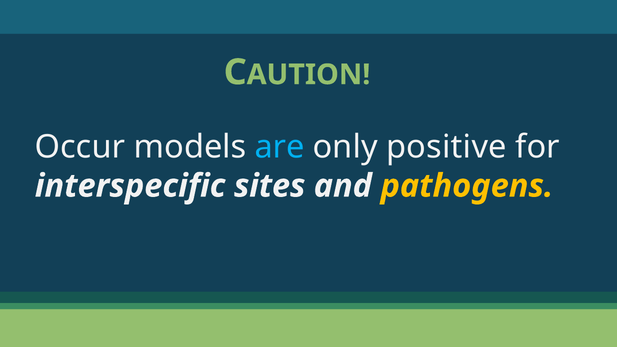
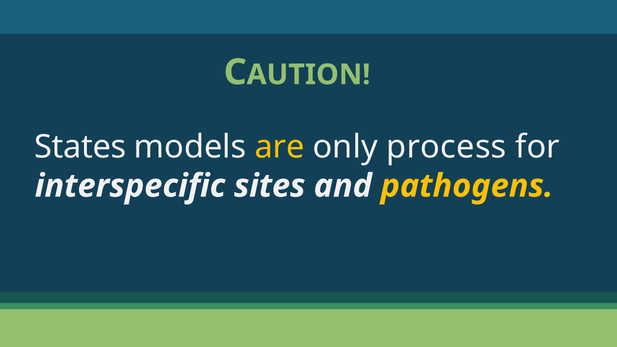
Occur: Occur -> States
are colour: light blue -> yellow
positive: positive -> process
